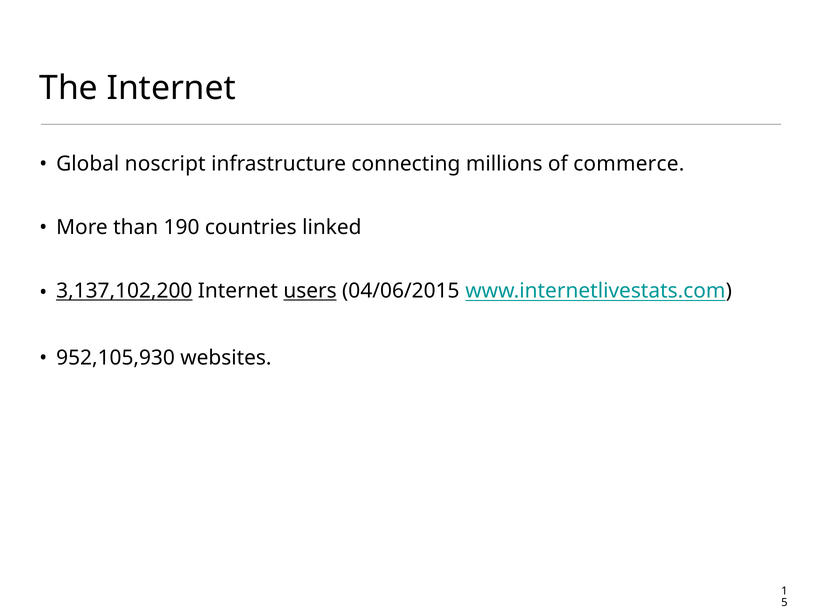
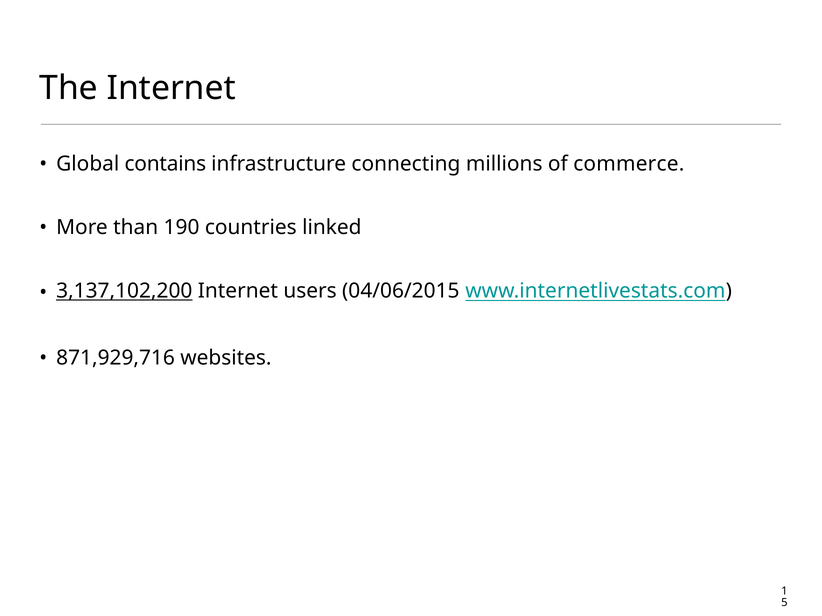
noscript: noscript -> contains
users underline: present -> none
952,105,930: 952,105,930 -> 871,929,716
